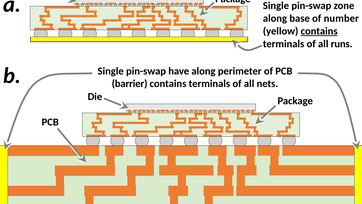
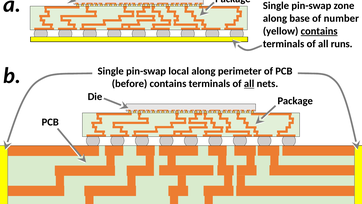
have: have -> local
barrier: barrier -> before
all at (249, 84) underline: none -> present
